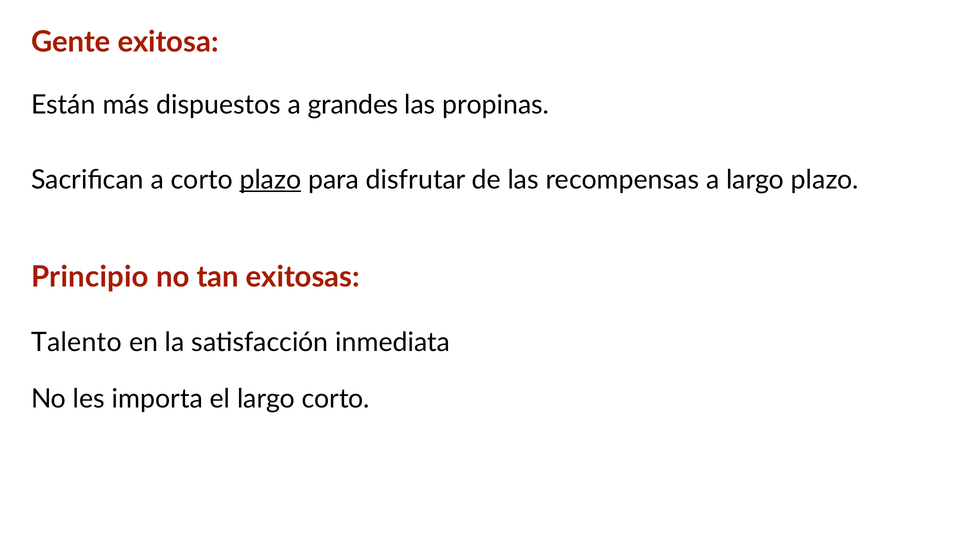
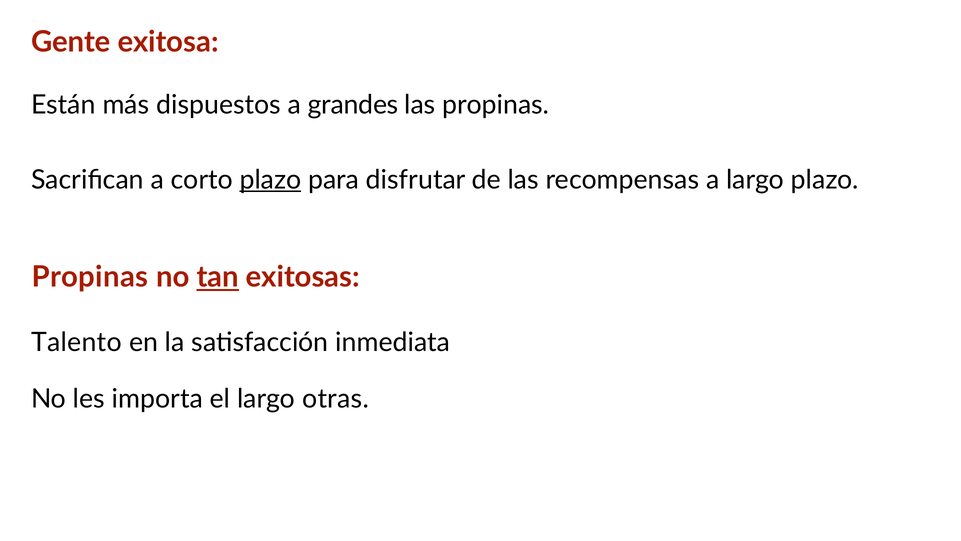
Principio at (90, 277): Principio -> Propinas
tan underline: none -> present
largo corto: corto -> otras
